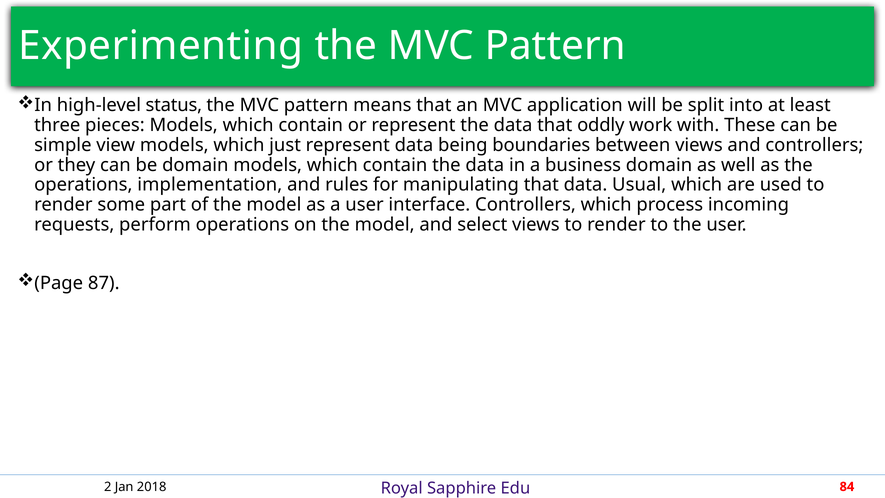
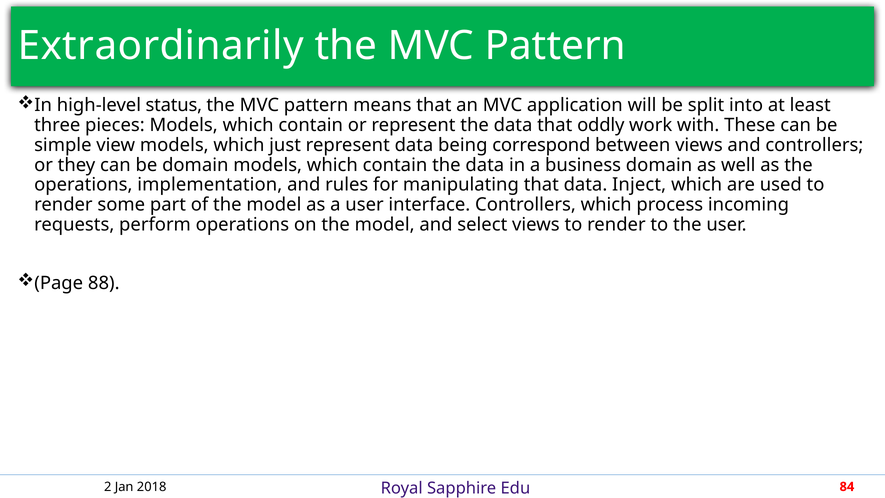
Experimenting: Experimenting -> Extraordinarily
boundaries: boundaries -> correspond
Usual: Usual -> Inject
87: 87 -> 88
